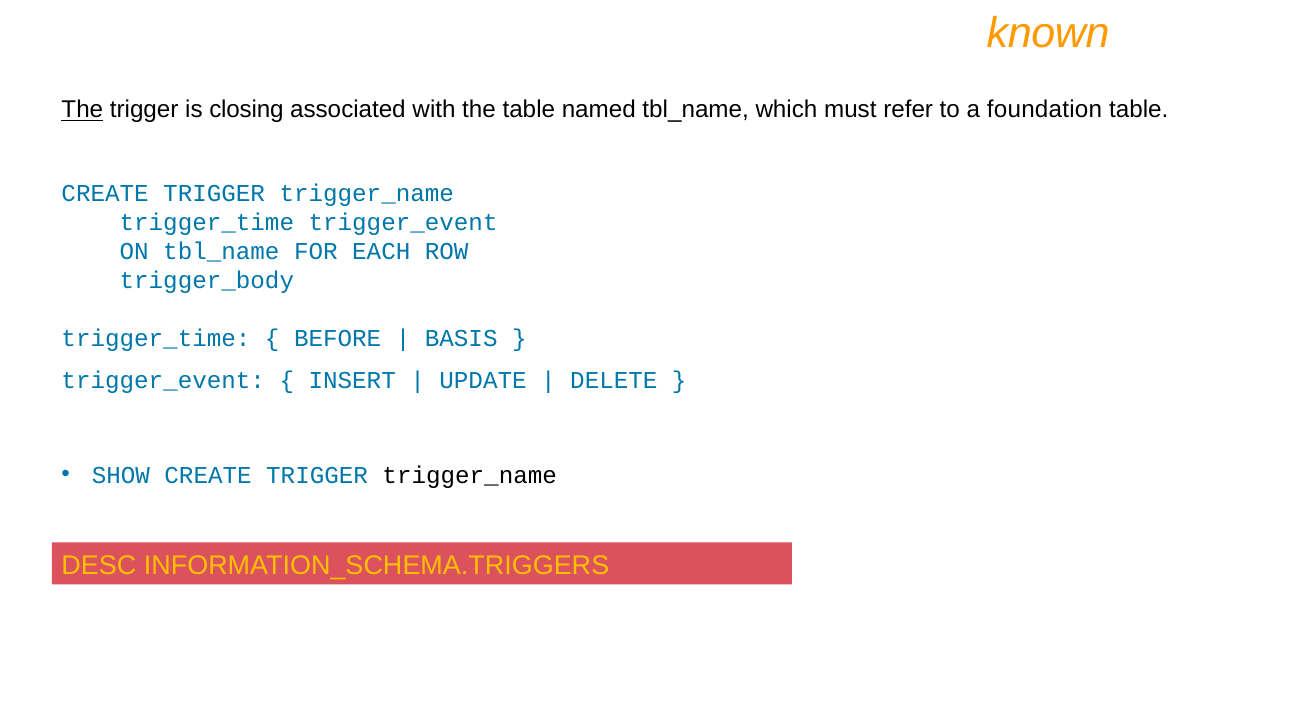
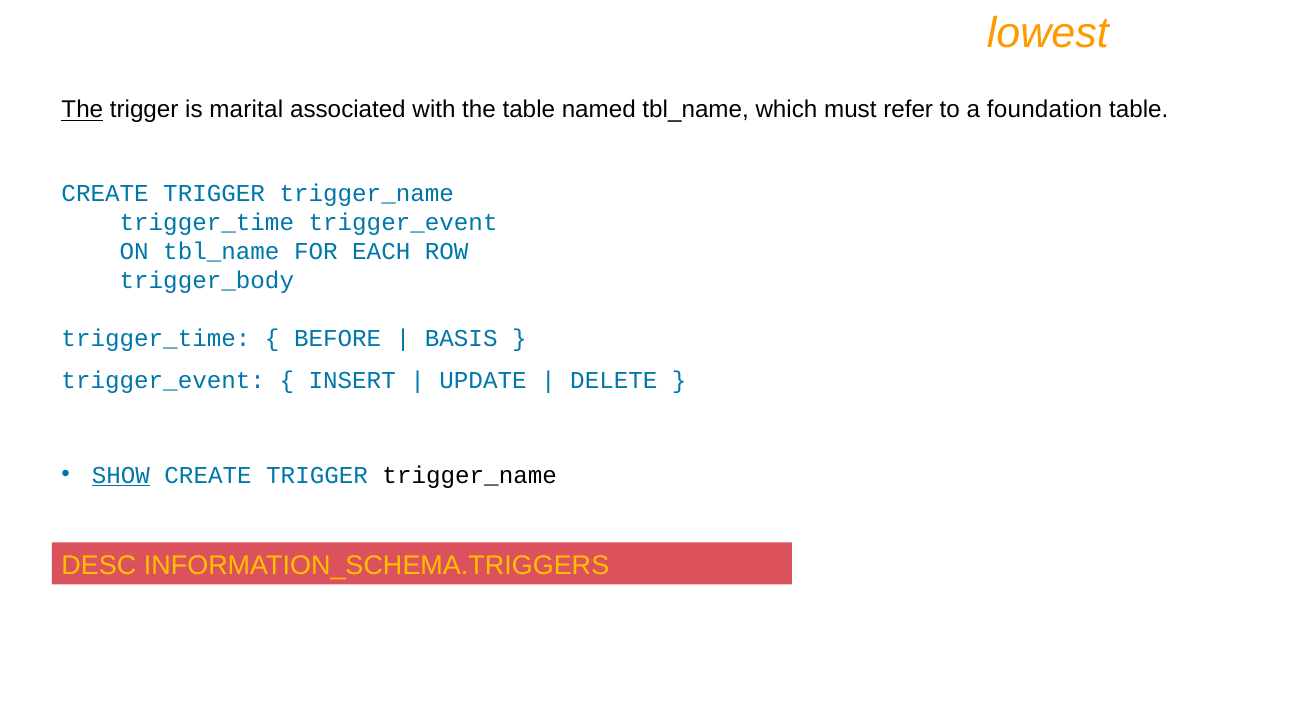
known: known -> lowest
closing: closing -> marital
SHOW underline: none -> present
